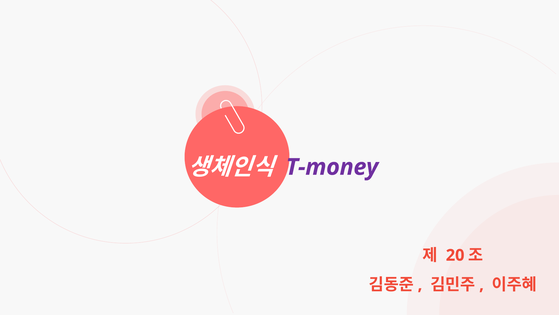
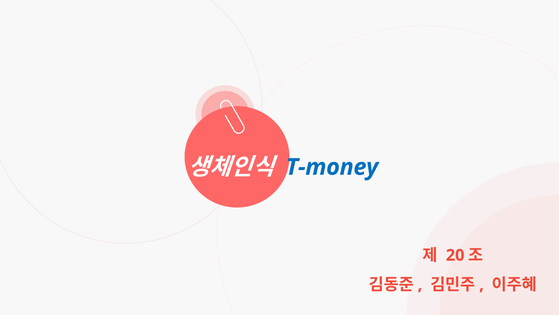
T-money colour: purple -> blue
